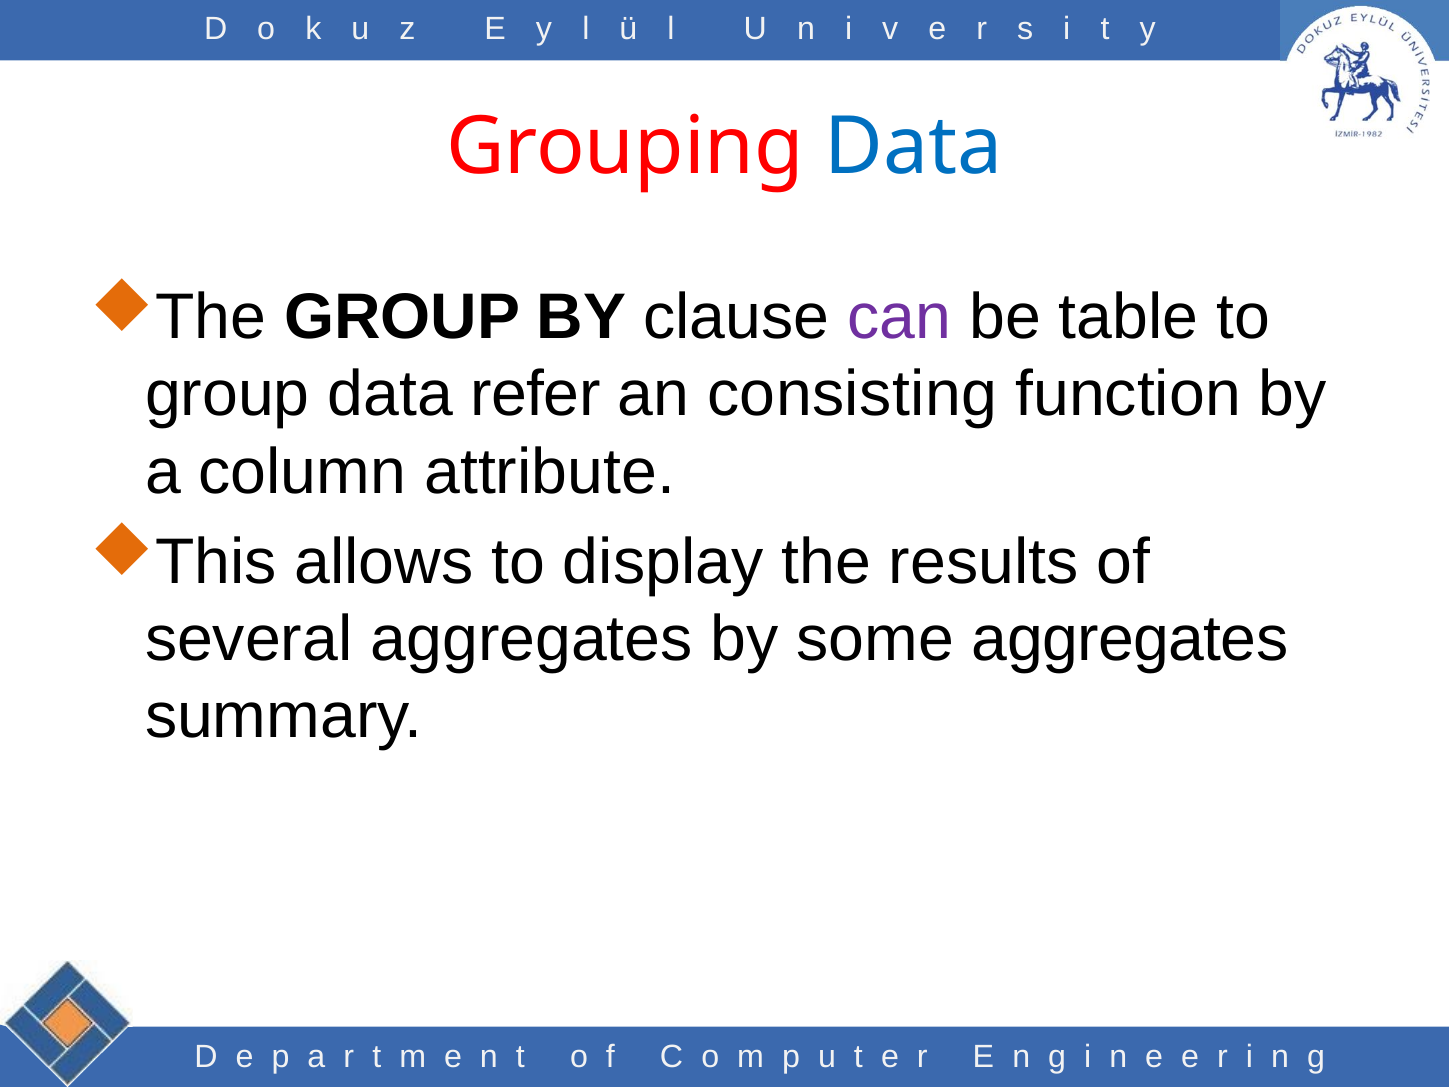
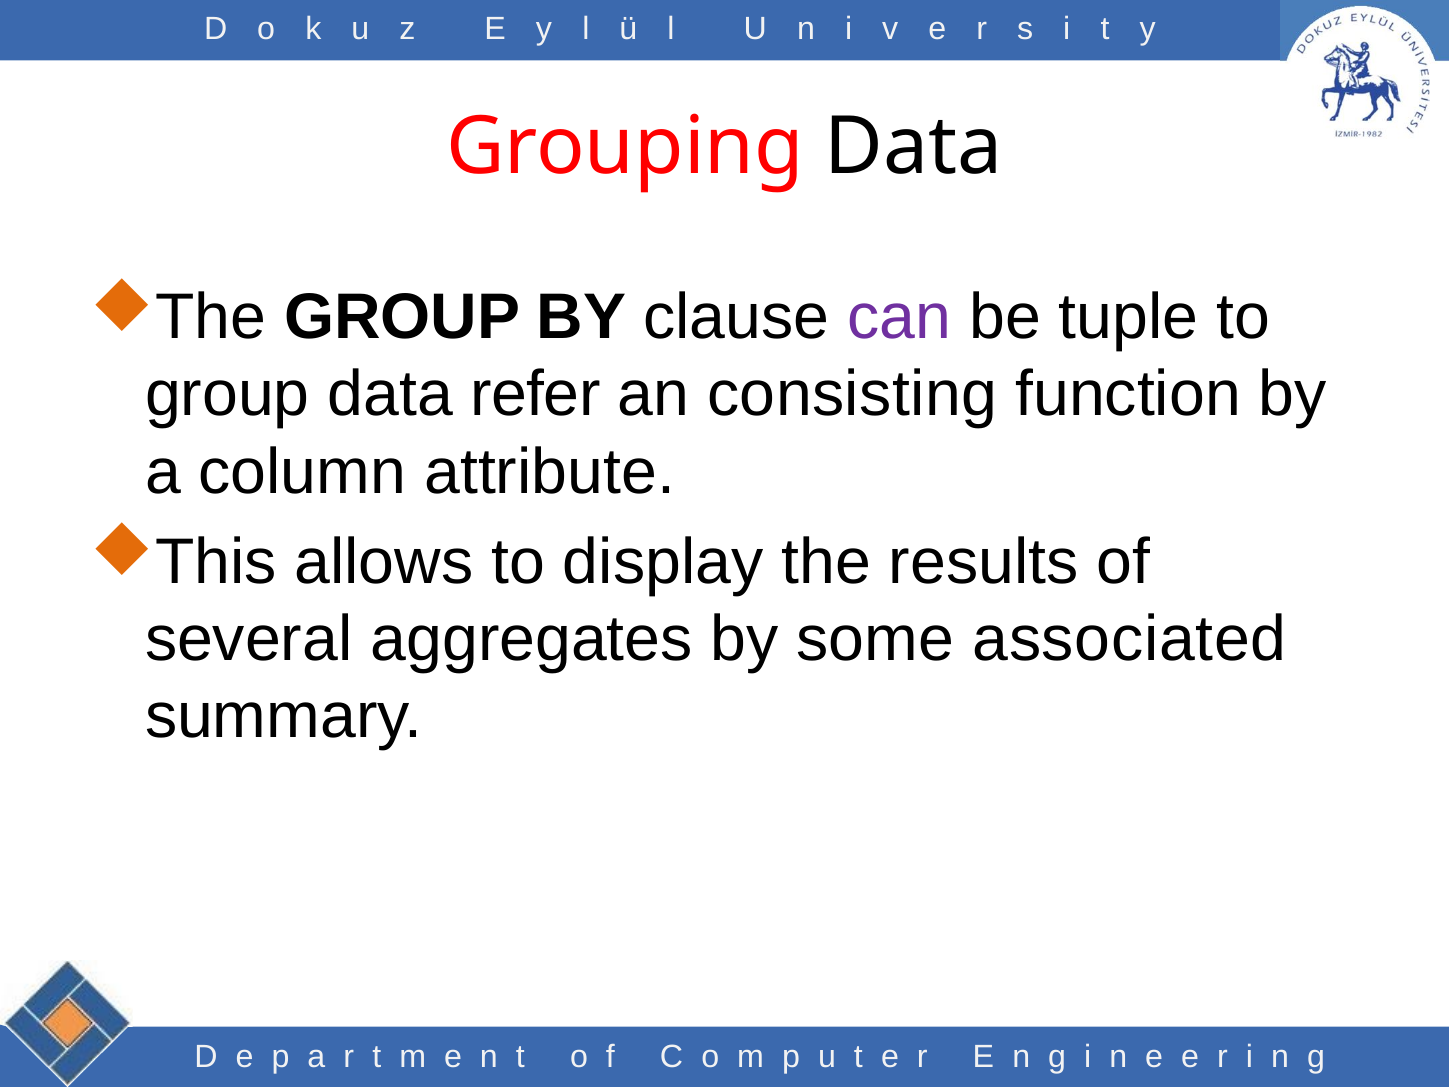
Data at (914, 147) colour: blue -> black
table: table -> tuple
some aggregates: aggregates -> associated
